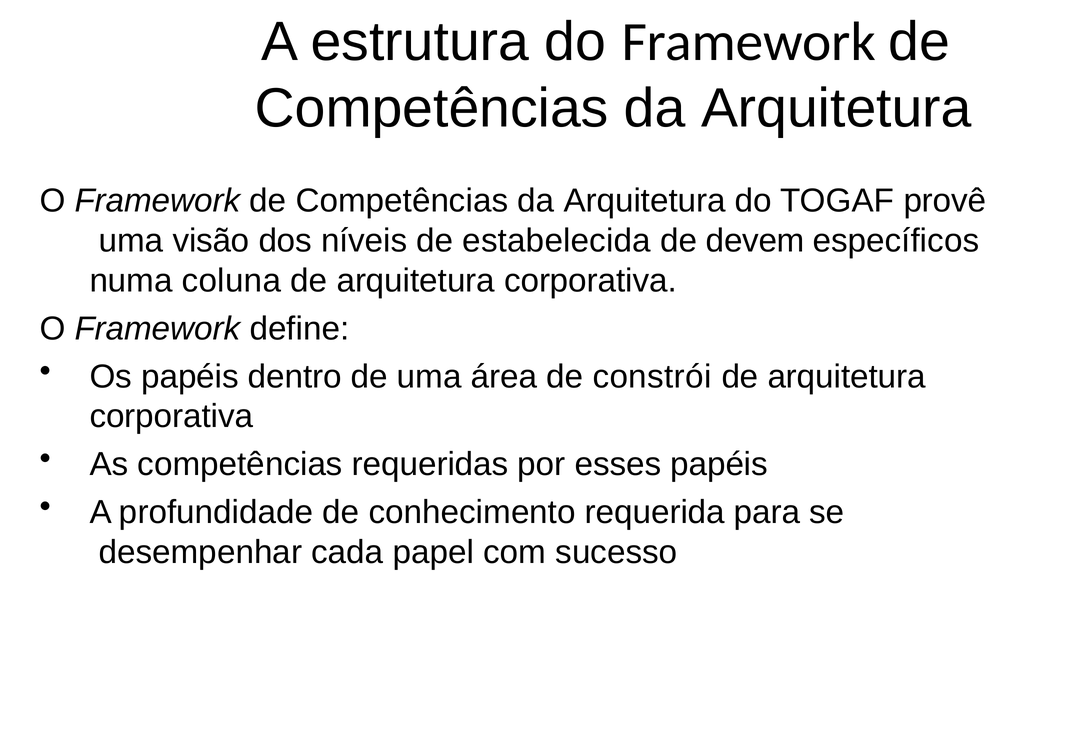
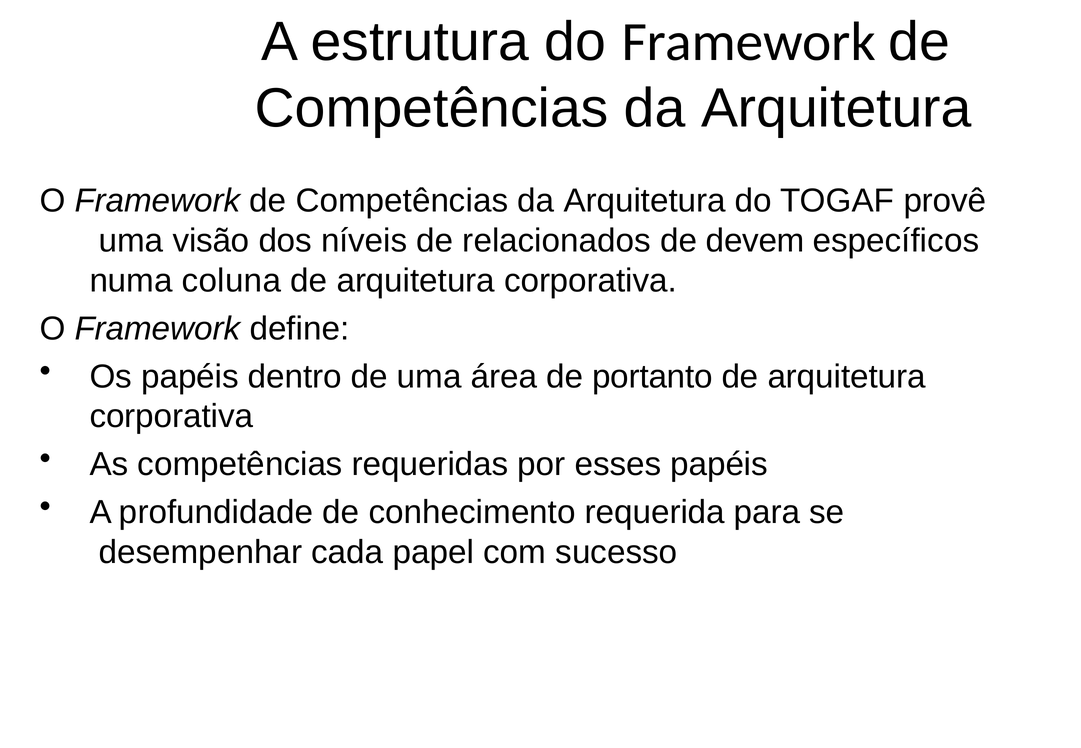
estabelecida: estabelecida -> relacionados
constrói: constrói -> portanto
